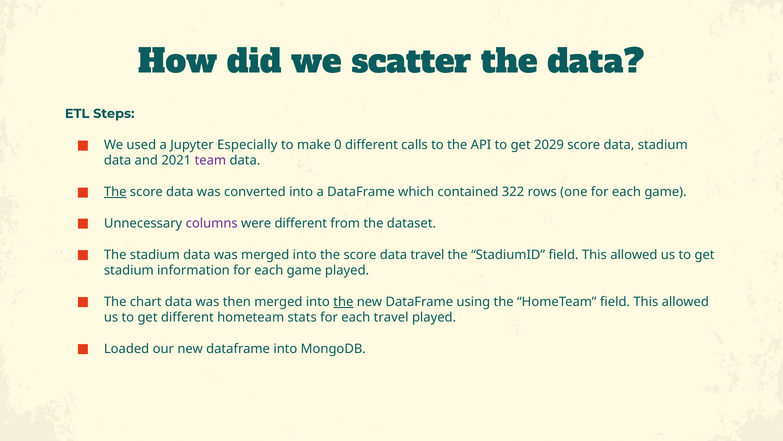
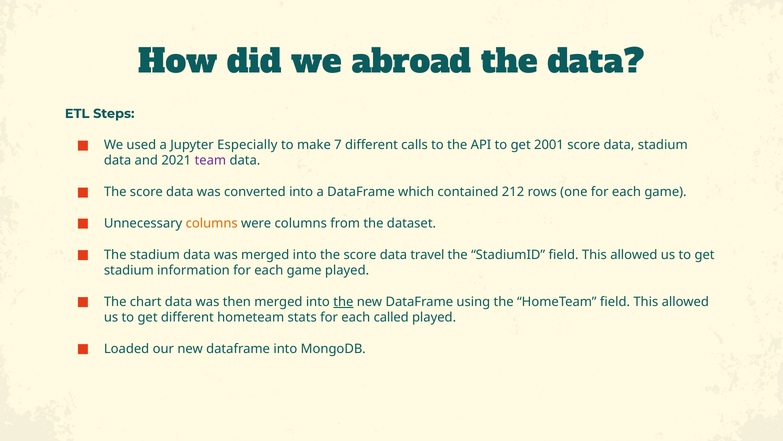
scatter: scatter -> abroad
0: 0 -> 7
2029: 2029 -> 2001
The at (115, 192) underline: present -> none
322: 322 -> 212
columns at (212, 223) colour: purple -> orange
were different: different -> columns
each travel: travel -> called
